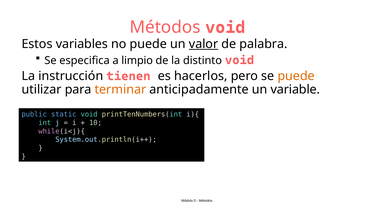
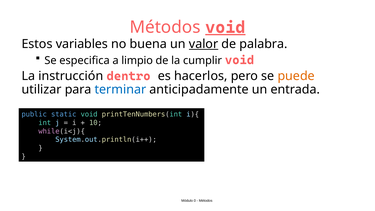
void at (225, 27) underline: none -> present
no puede: puede -> buena
distinto: distinto -> cumplir
tienen: tienen -> dentro
terminar colour: orange -> blue
variable: variable -> entrada
